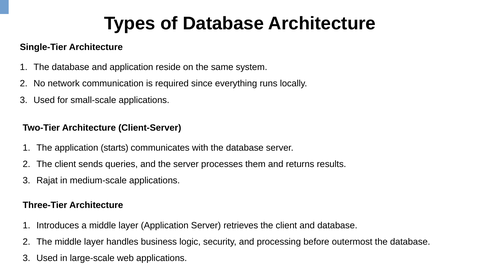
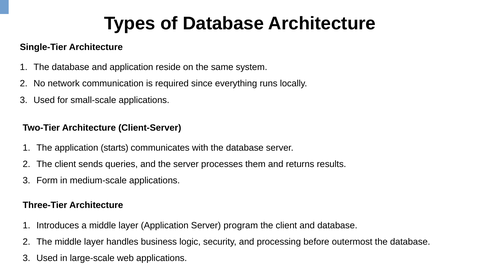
Rajat: Rajat -> Form
retrieves: retrieves -> program
